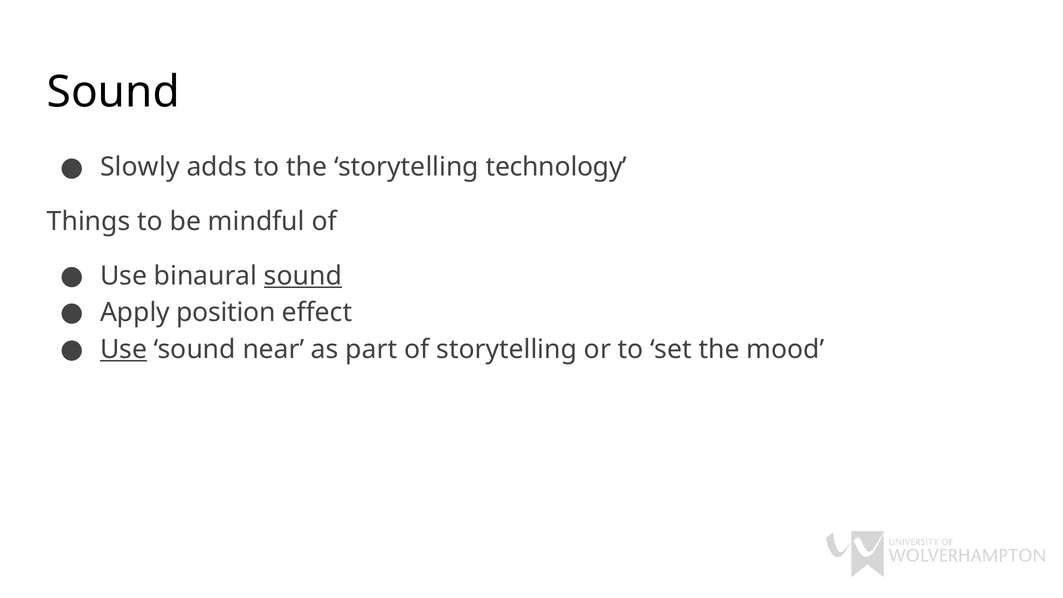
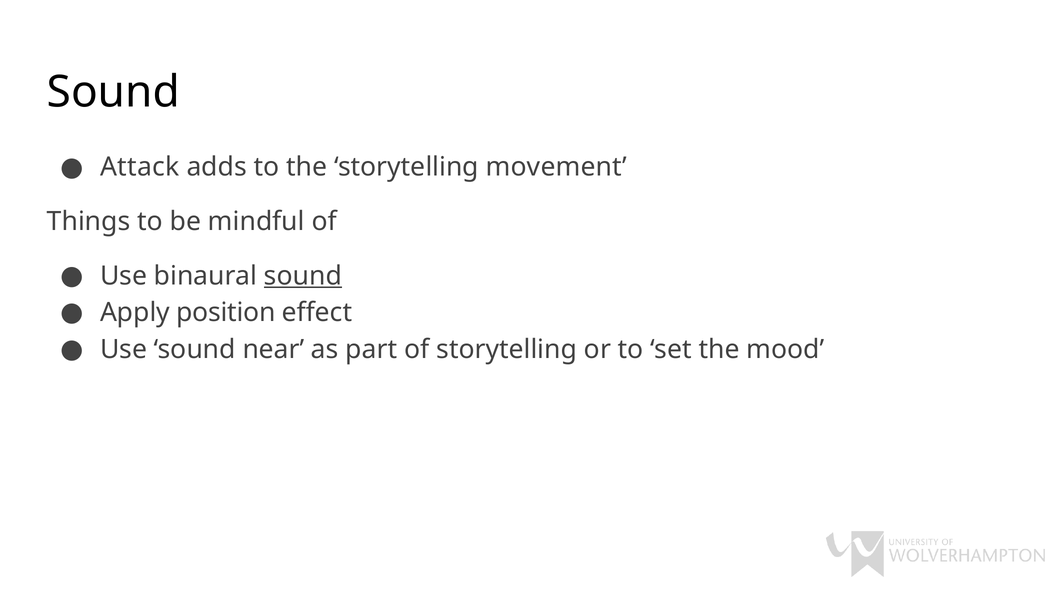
Slowly: Slowly -> Attack
technology: technology -> movement
Use at (124, 349) underline: present -> none
